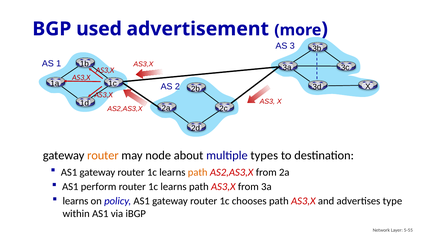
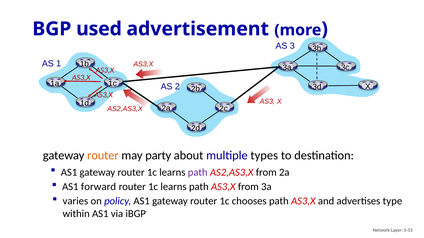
node: node -> party
path at (198, 173) colour: orange -> purple
perform: perform -> forward
learns at (75, 201): learns -> varies
